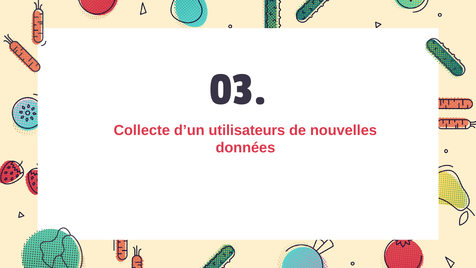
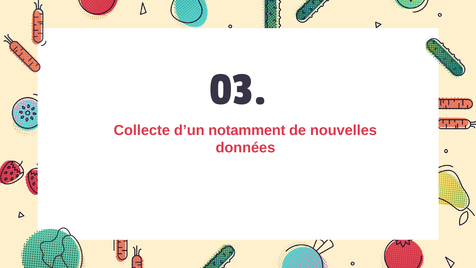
utilisateurs: utilisateurs -> notamment
